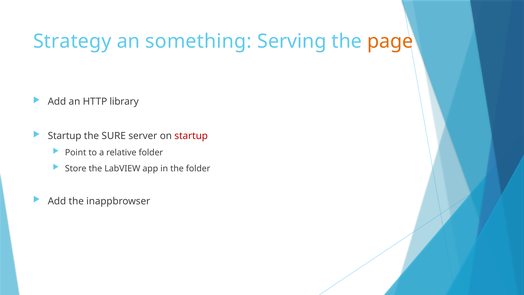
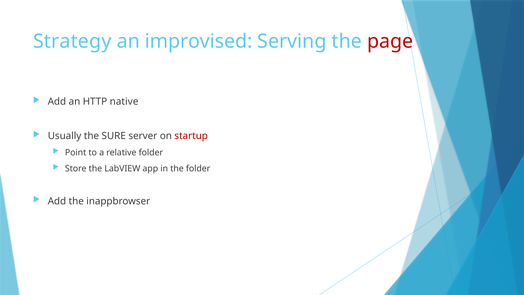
something: something -> improvised
page colour: orange -> red
library: library -> native
Startup at (65, 136): Startup -> Usually
